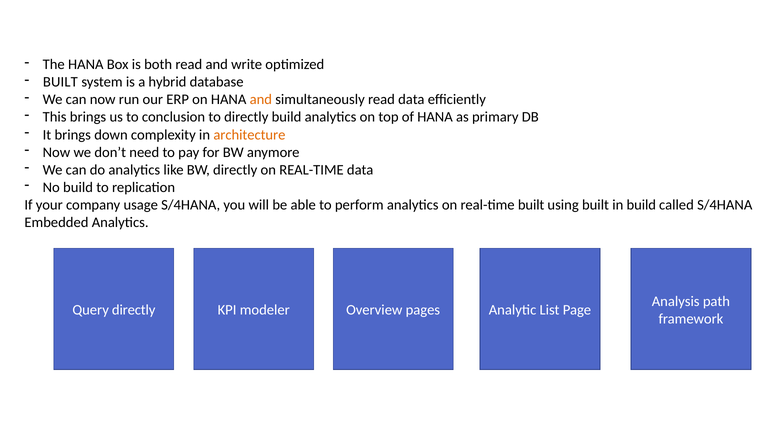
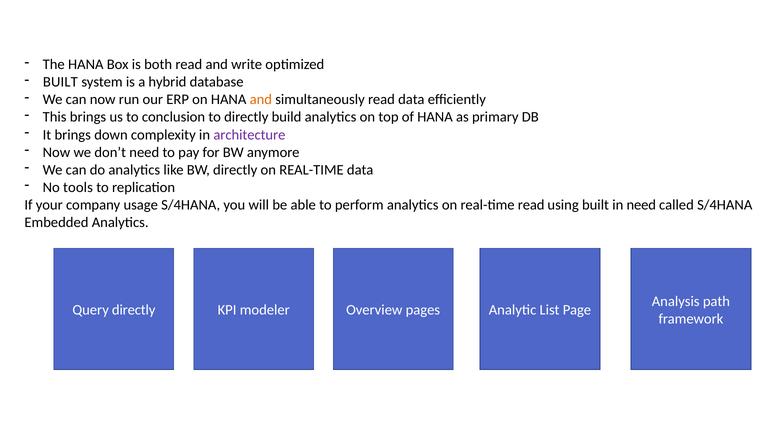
architecture colour: orange -> purple
No build: build -> tools
real-time built: built -> read
in build: build -> need
